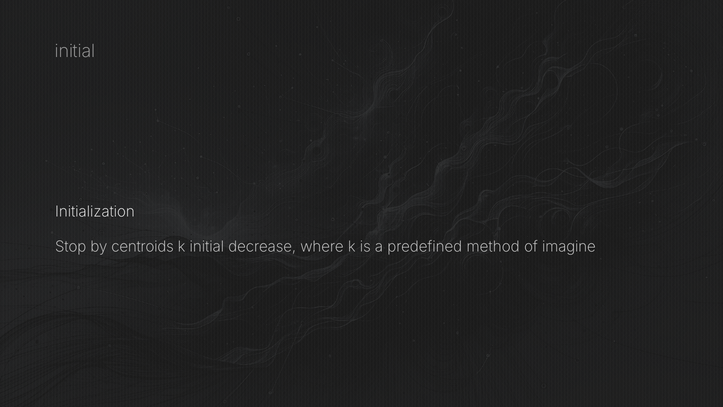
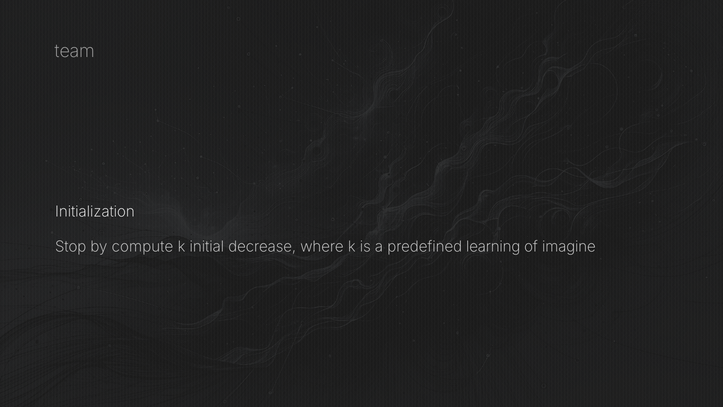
initial at (75, 51): initial -> team
centroids: centroids -> compute
method: method -> learning
